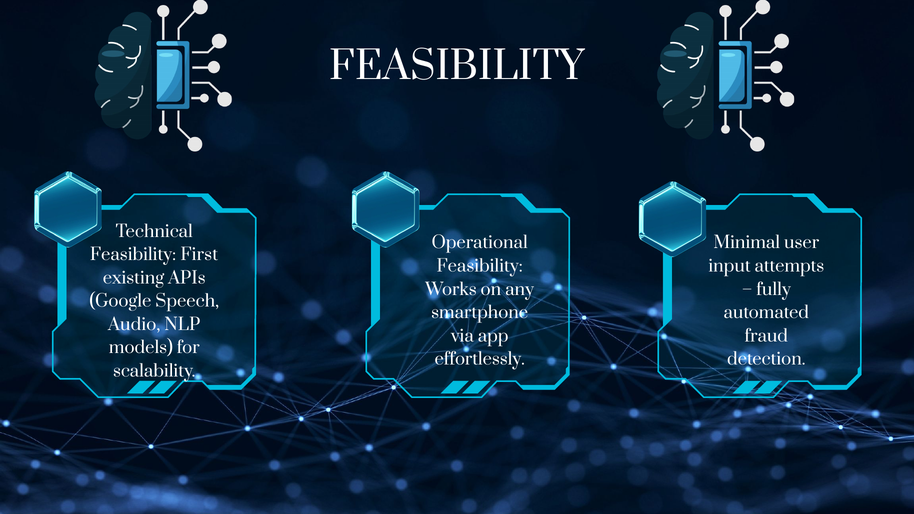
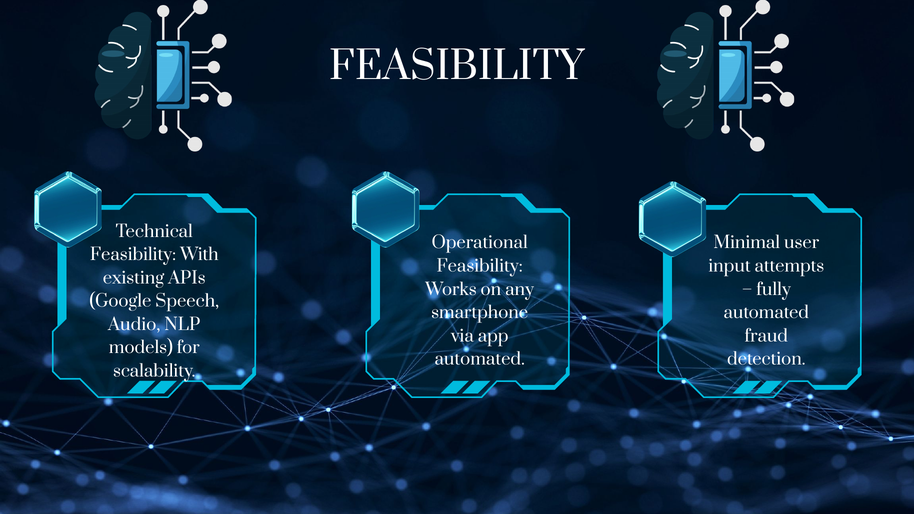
First: First -> With
effortlessly at (480, 360): effortlessly -> automated
